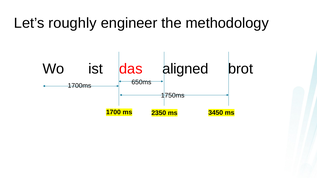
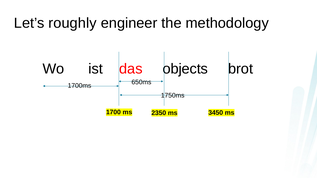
aligned: aligned -> objects
